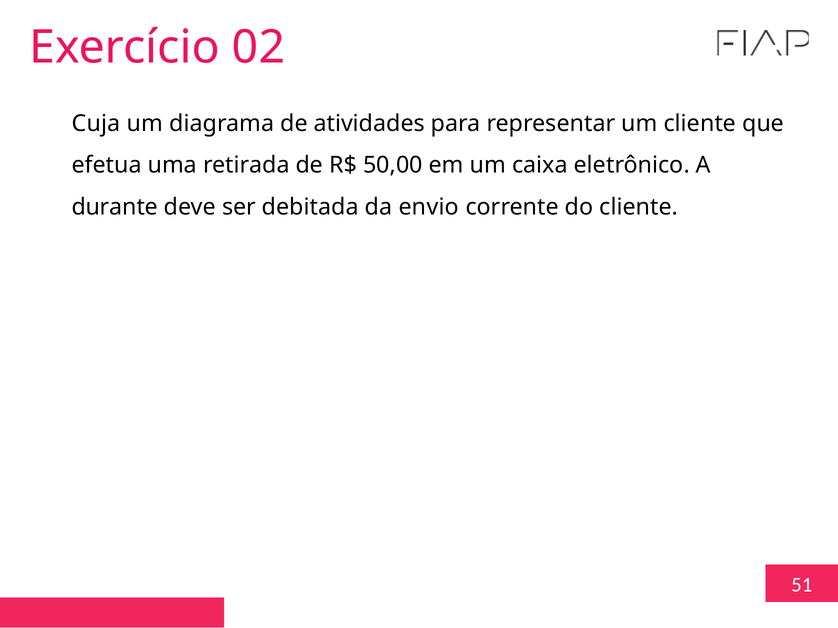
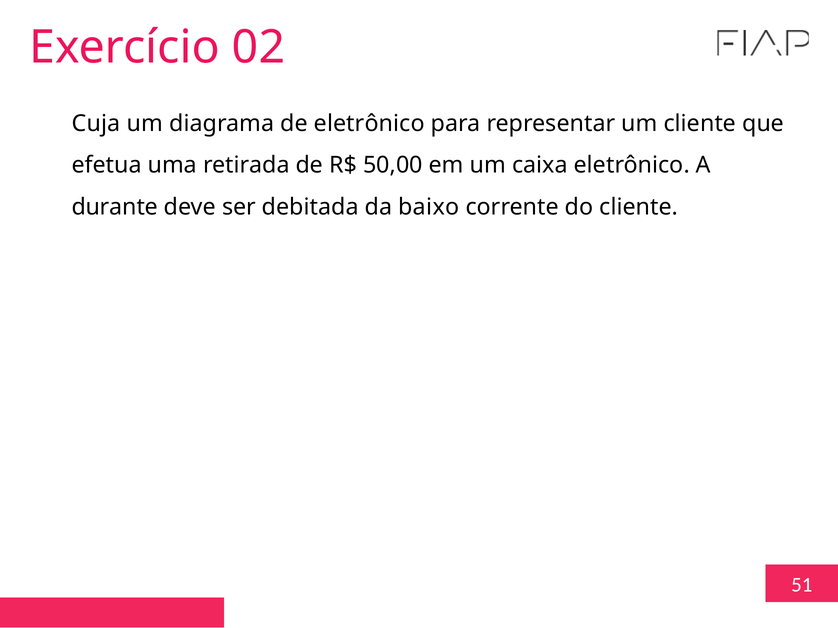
de atividades: atividades -> eletrônico
envio: envio -> baixo
